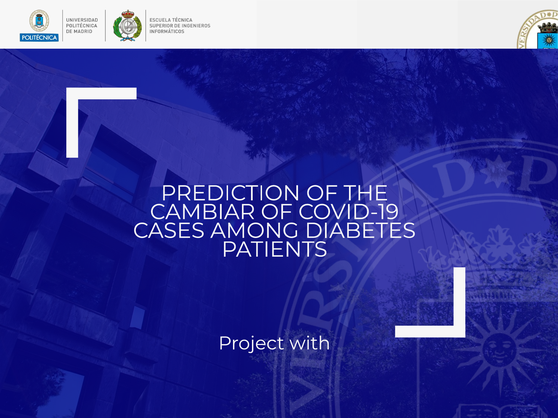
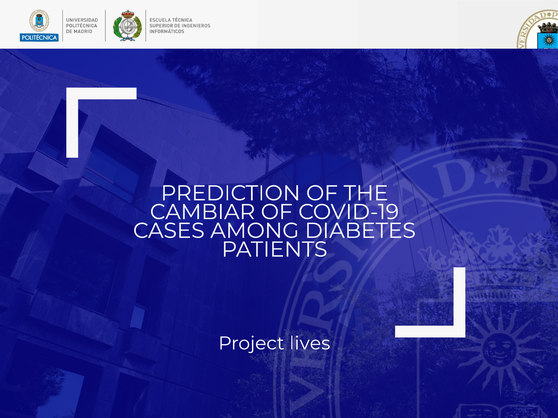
with: with -> lives
